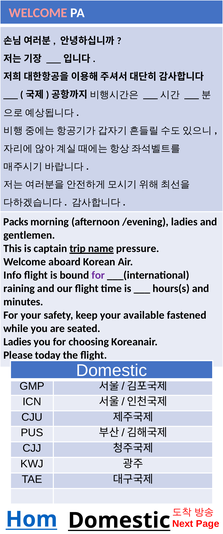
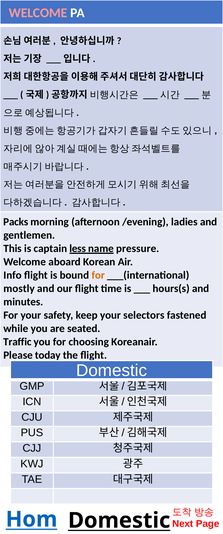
trip: trip -> less
for at (98, 275) colour: purple -> orange
raining: raining -> mostly
available: available -> selectors
Ladies at (17, 341): Ladies -> Traffic
